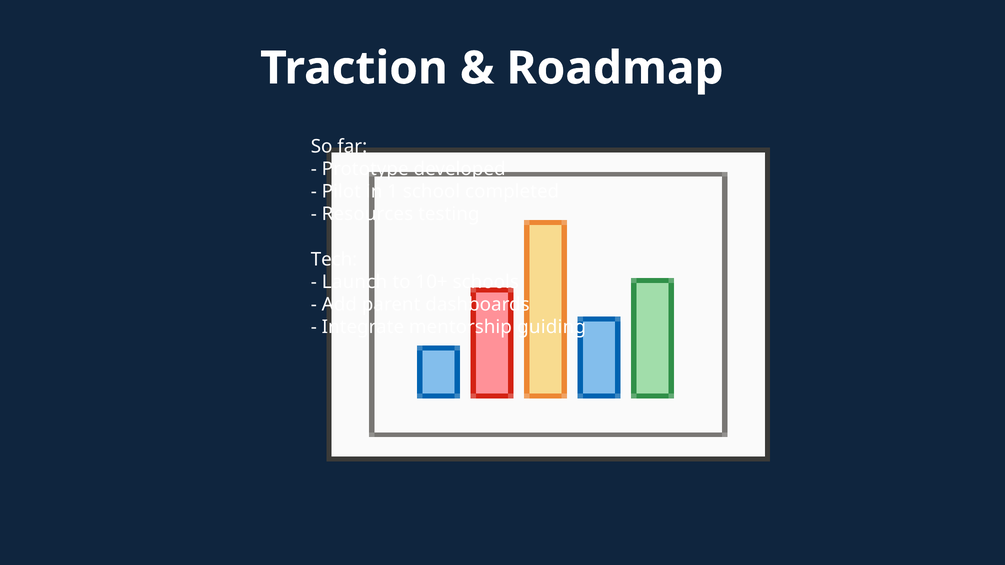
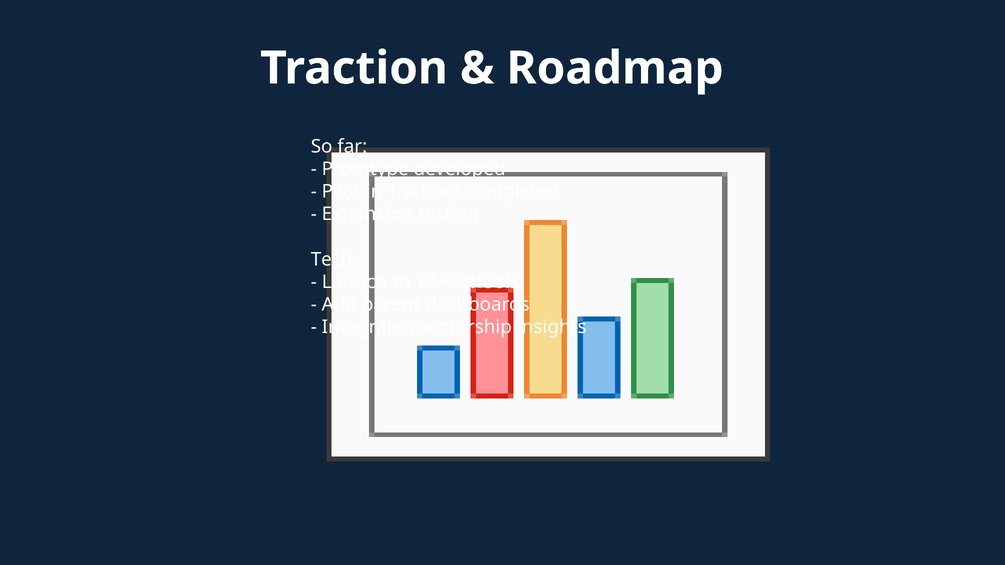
Resources: Resources -> Expansion
guiding: guiding -> insights
